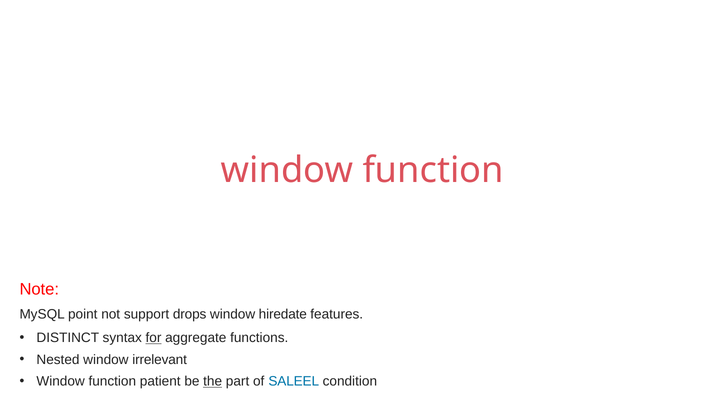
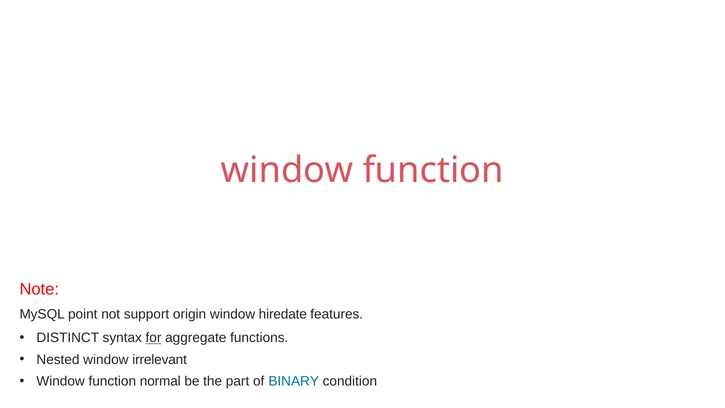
drops: drops -> origin
patient: patient -> normal
the underline: present -> none
SALEEL: SALEEL -> BINARY
